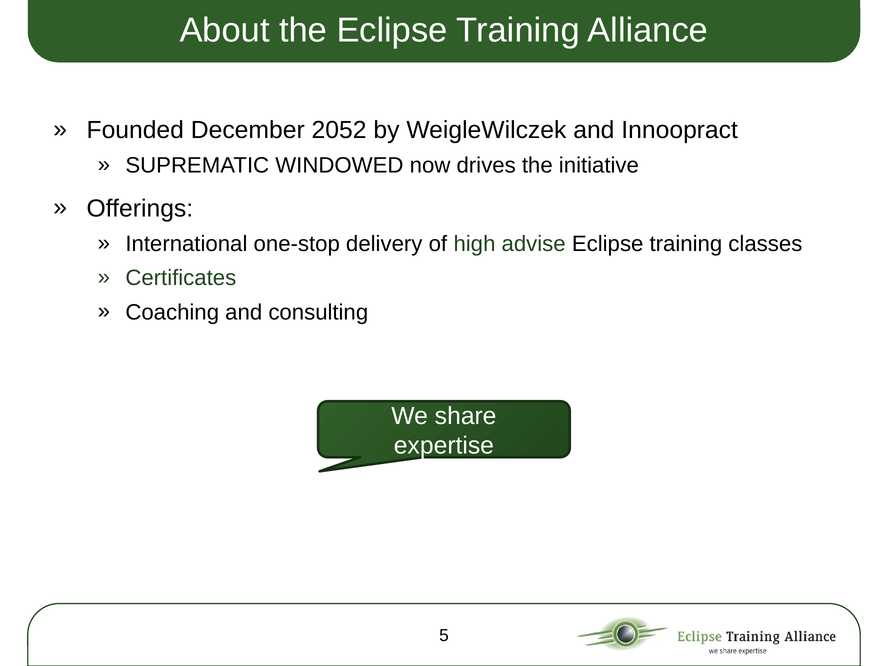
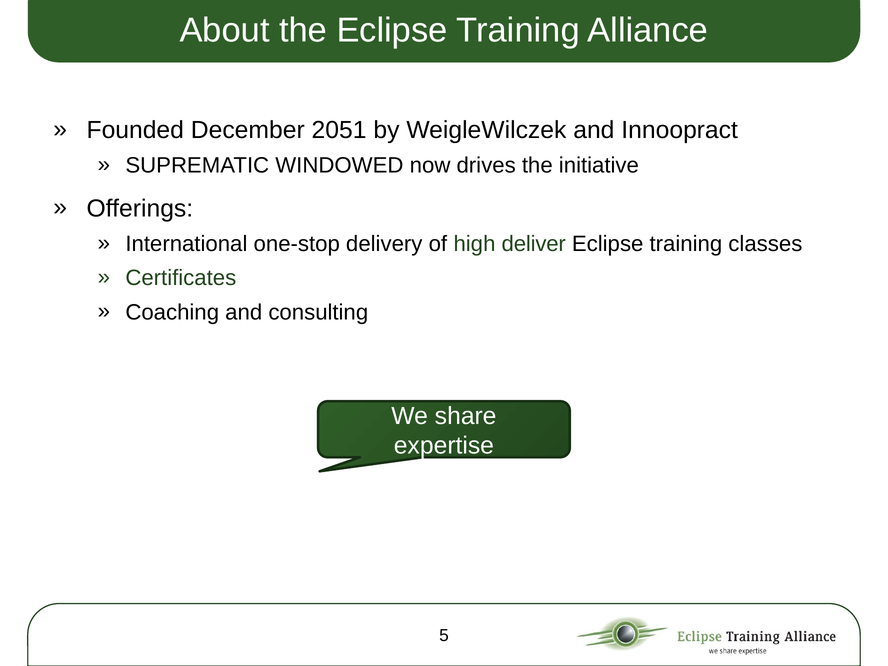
2052: 2052 -> 2051
advise: advise -> deliver
